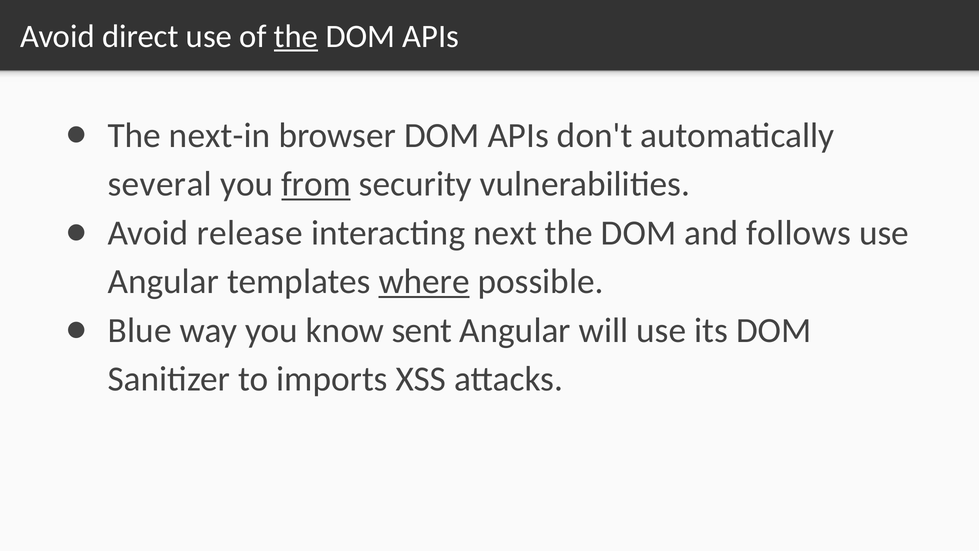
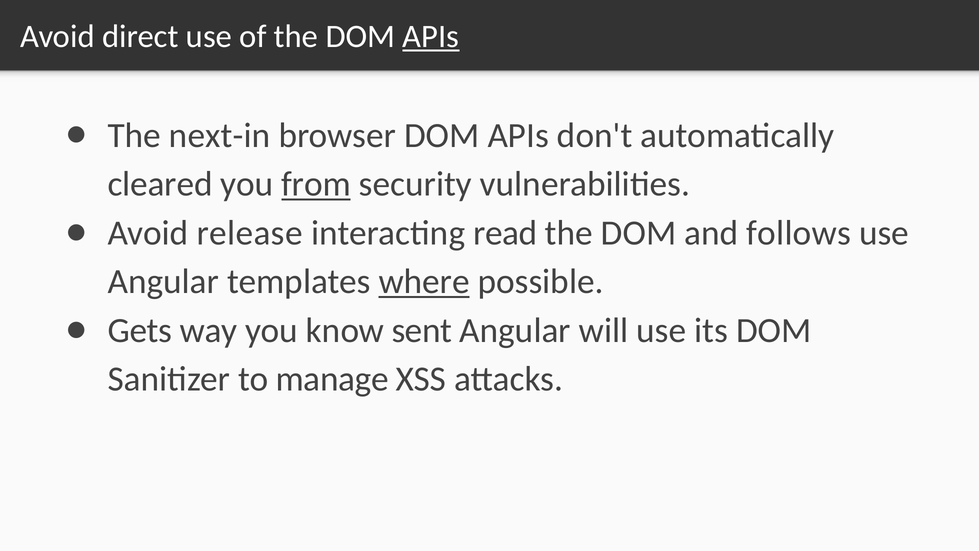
the at (296, 36) underline: present -> none
APIs at (431, 36) underline: none -> present
several: several -> cleared
next: next -> read
Blue: Blue -> Gets
imports: imports -> manage
